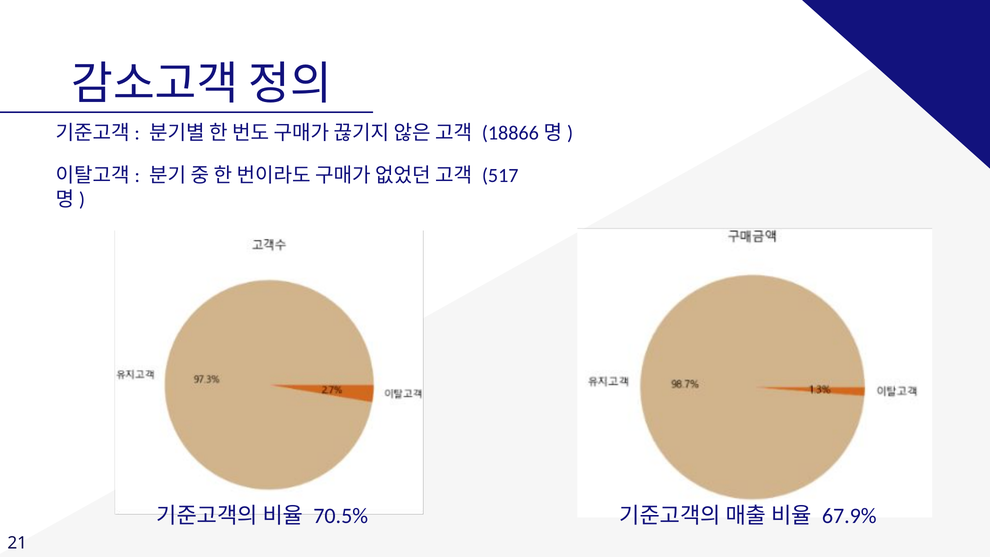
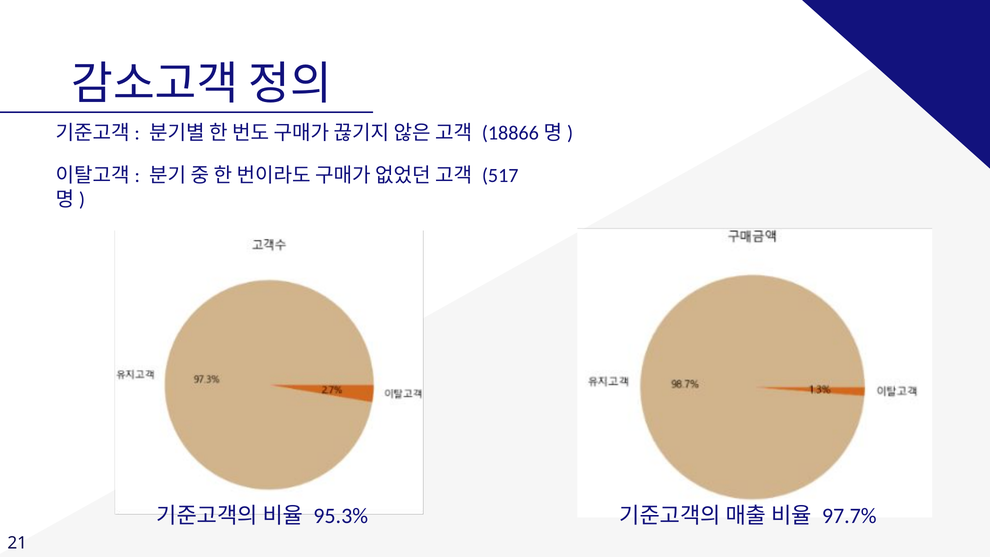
70.5%: 70.5% -> 95.3%
67.9%: 67.9% -> 97.7%
